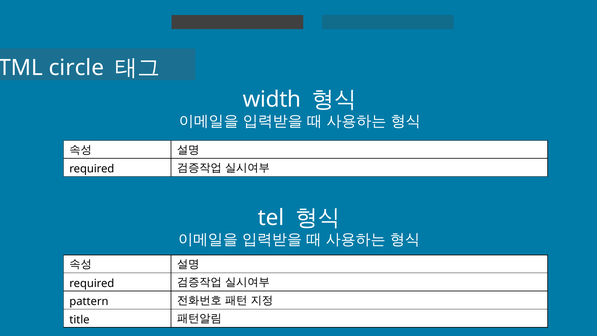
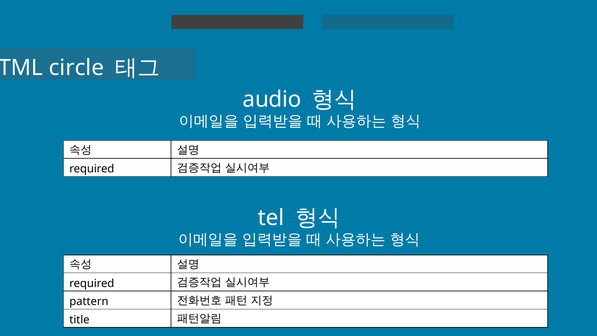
width: width -> audio
